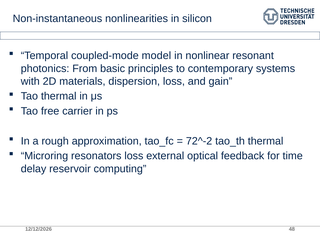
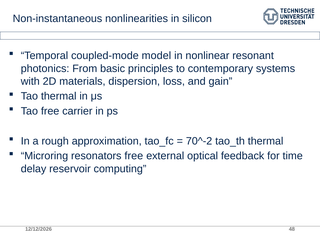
72^-2: 72^-2 -> 70^-2
resonators loss: loss -> free
